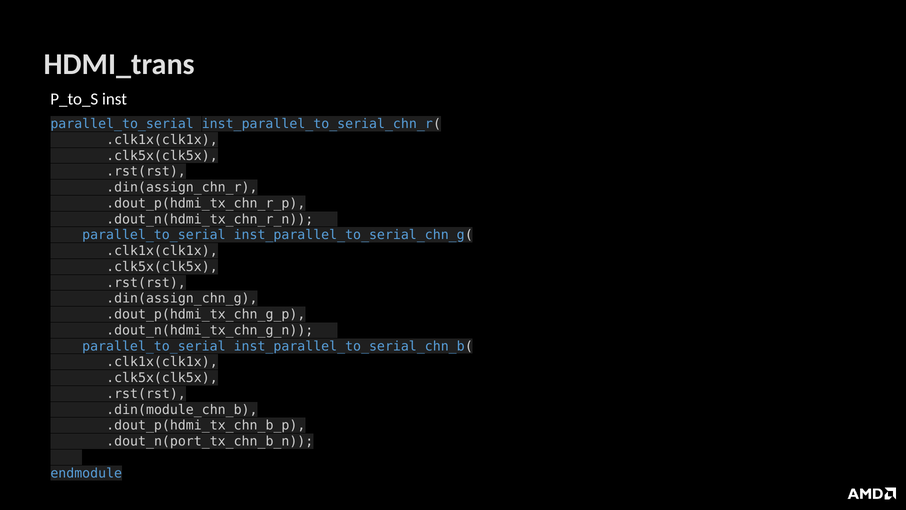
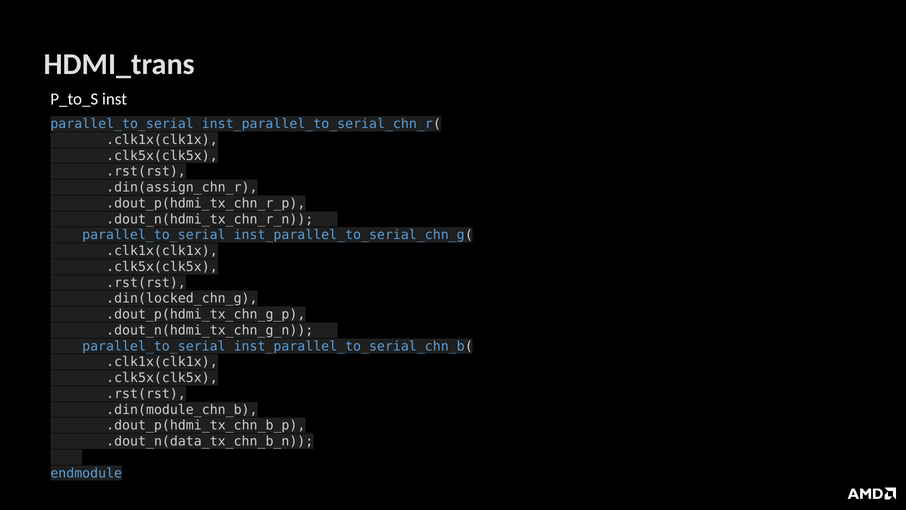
.din(assign_chn_g: .din(assign_chn_g -> .din(locked_chn_g
.dout_n(port_tx_chn_b_n: .dout_n(port_tx_chn_b_n -> .dout_n(data_tx_chn_b_n
